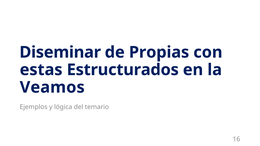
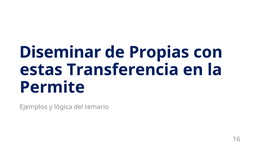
Estructurados: Estructurados -> Transferencia
Veamos: Veamos -> Permite
